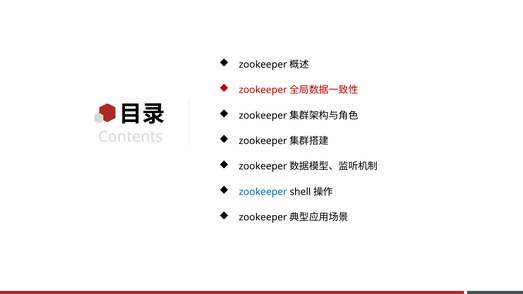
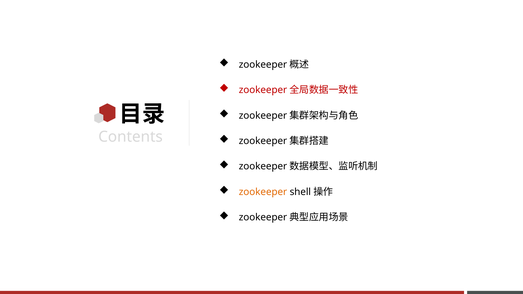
zookeeper colour: blue -> orange
